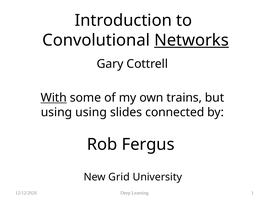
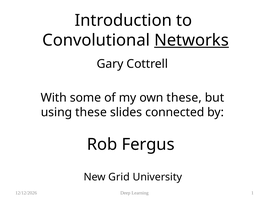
With underline: present -> none
own trains: trains -> these
using using: using -> these
